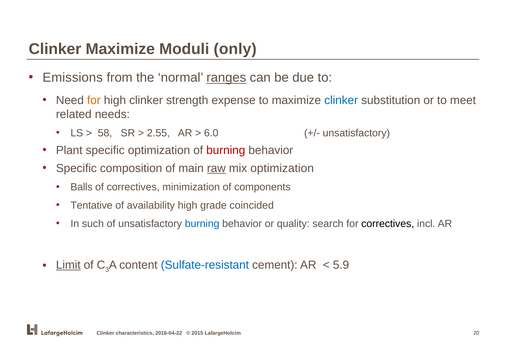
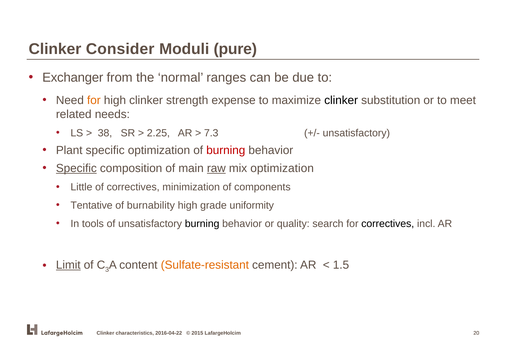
Clinker Maximize: Maximize -> Consider
only: only -> pure
Emissions: Emissions -> Exchanger
ranges underline: present -> none
clinker at (341, 100) colour: blue -> black
58: 58 -> 38
2.55: 2.55 -> 2.25
6.0: 6.0 -> 7.3
Specific at (76, 168) underline: none -> present
Balls: Balls -> Little
availability: availability -> burnability
coincided: coincided -> uniformity
such: such -> tools
burning at (202, 224) colour: blue -> black
Sulfate-resistant colour: blue -> orange
5.9: 5.9 -> 1.5
